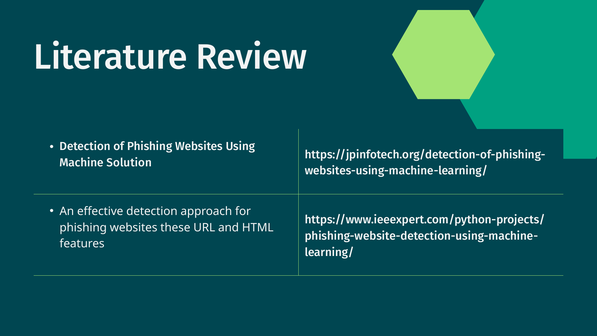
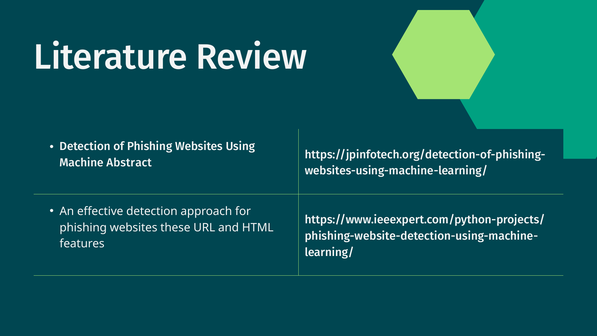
Solution: Solution -> Abstract
